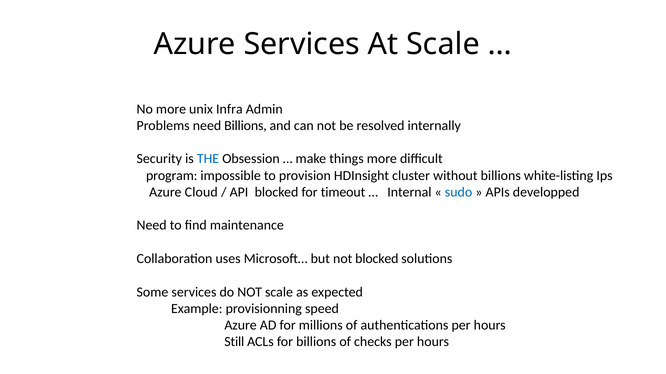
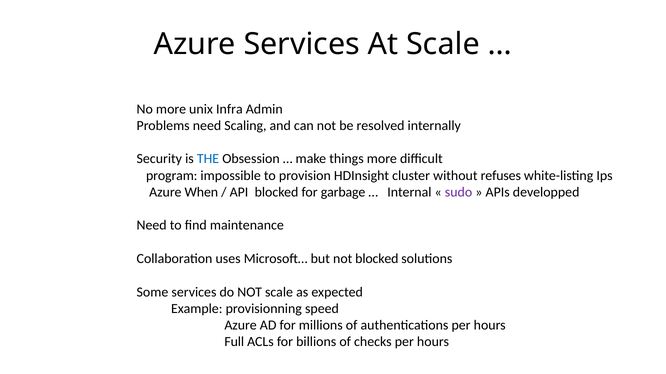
need Billions: Billions -> Scaling
without billions: billions -> refuses
Cloud: Cloud -> When
timeout: timeout -> garbage
sudo colour: blue -> purple
Still: Still -> Full
